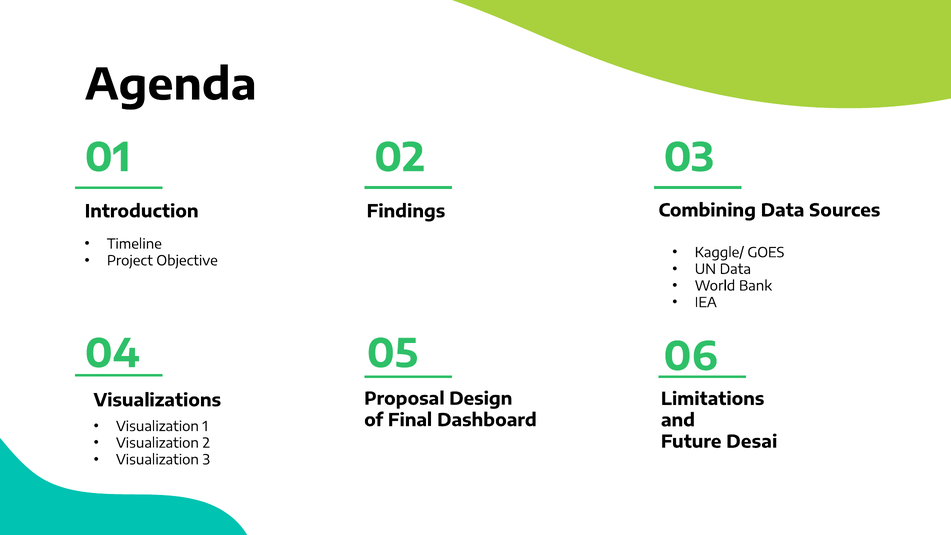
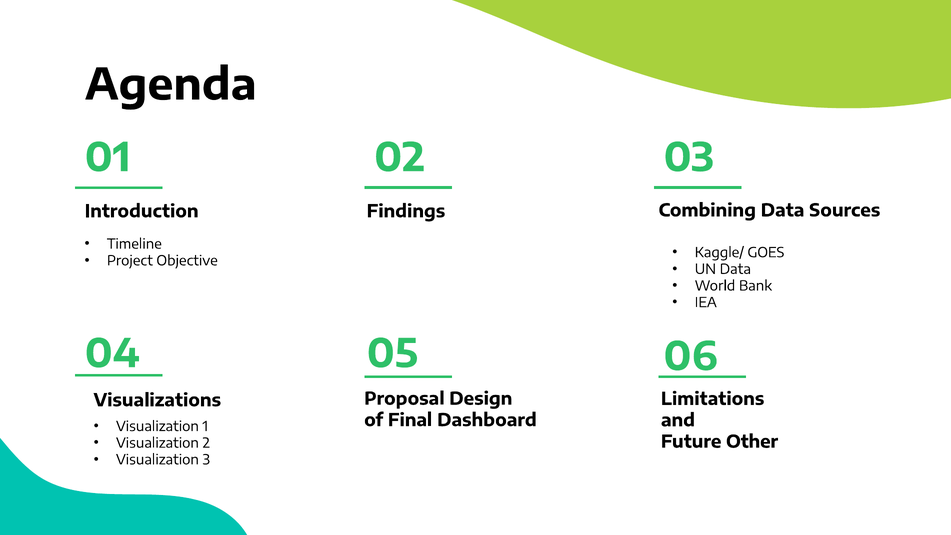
Desai: Desai -> Other
